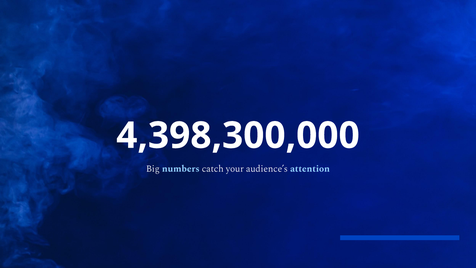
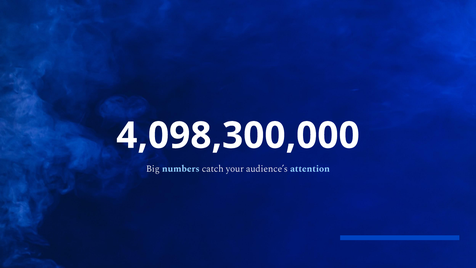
4,398,300,000: 4,398,300,000 -> 4,098,300,000
